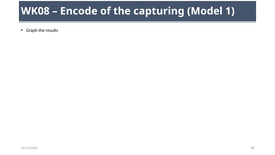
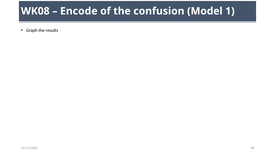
capturing: capturing -> confusion
